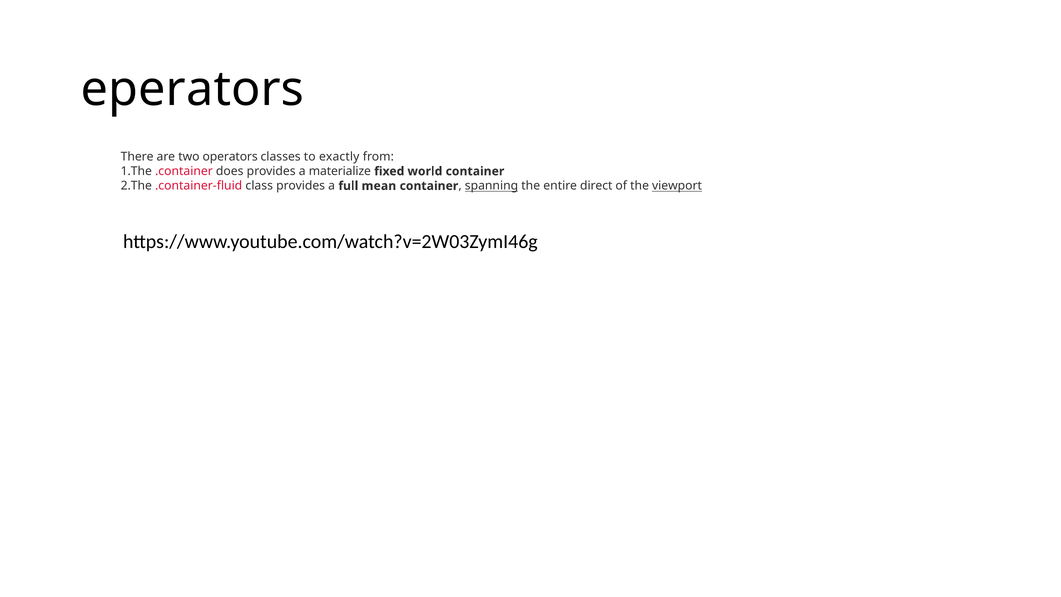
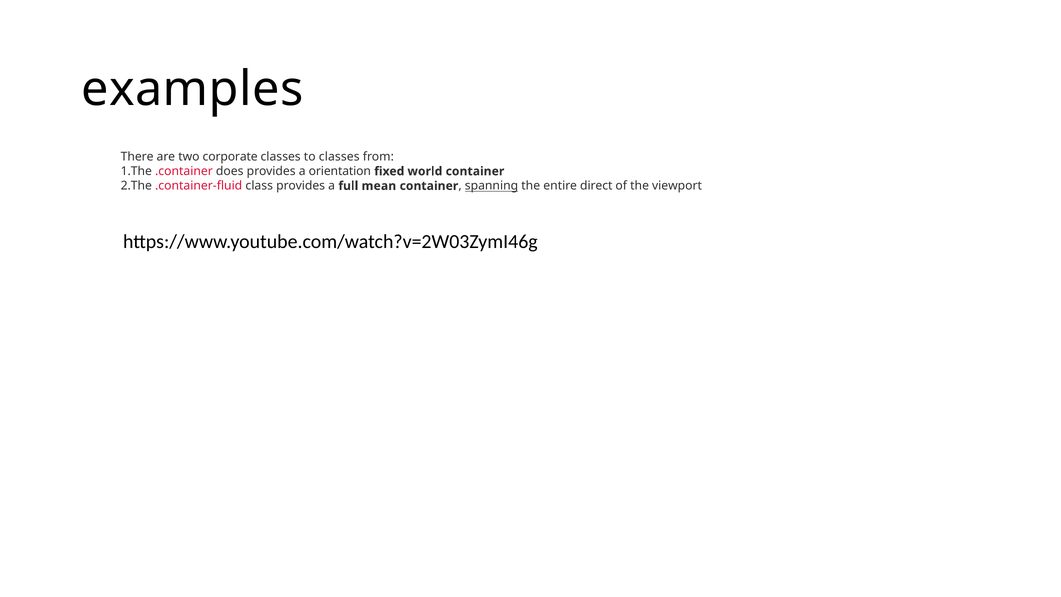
eperators: eperators -> examples
operators: operators -> corporate
to exactly: exactly -> classes
materialize: materialize -> orientation
viewport underline: present -> none
